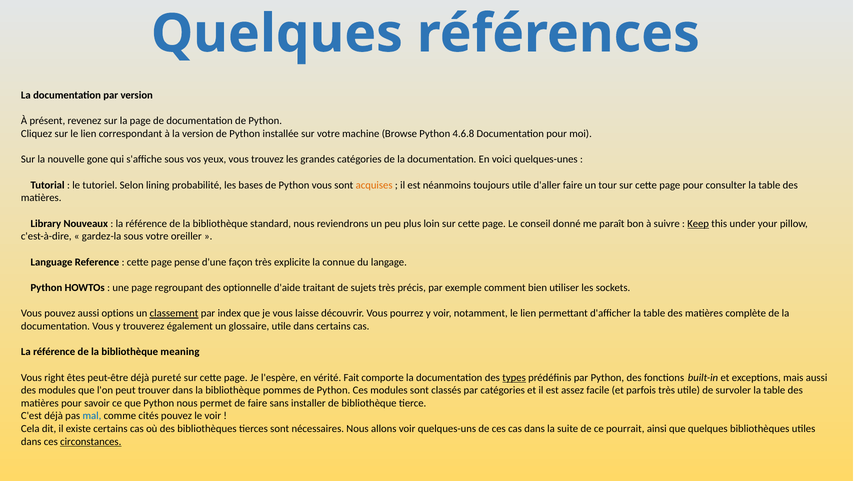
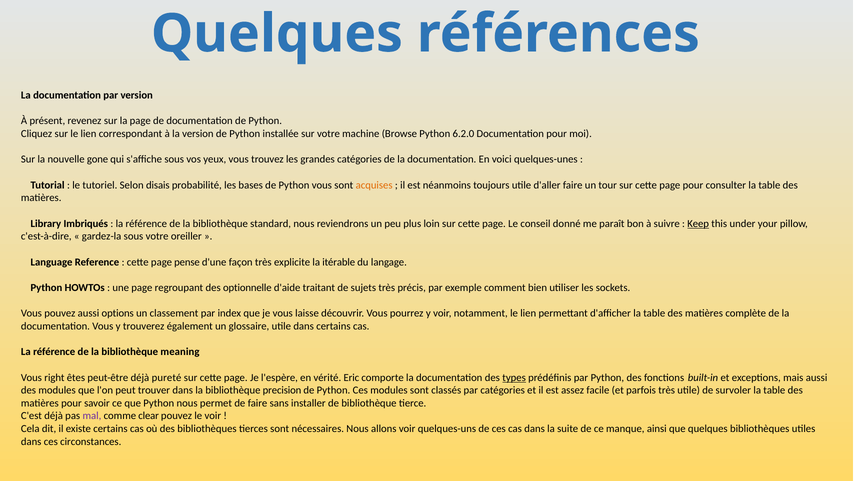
4.6.8: 4.6.8 -> 6.2.0
lining: lining -> disais
Nouveaux: Nouveaux -> Imbriqués
connue: connue -> itérable
classement underline: present -> none
Fait: Fait -> Eric
pommes: pommes -> precision
mal colour: blue -> purple
cités: cités -> clear
pourrait: pourrait -> manque
circonstances underline: present -> none
